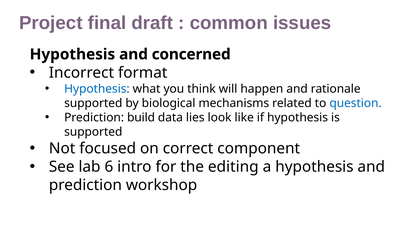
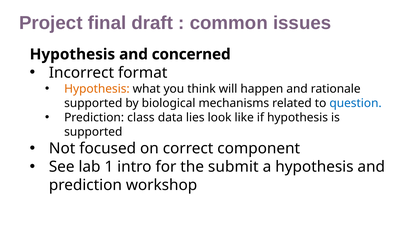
Hypothesis at (97, 89) colour: blue -> orange
build: build -> class
6: 6 -> 1
editing: editing -> submit
